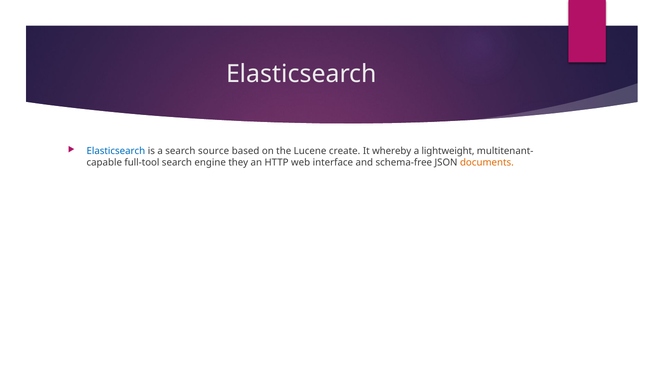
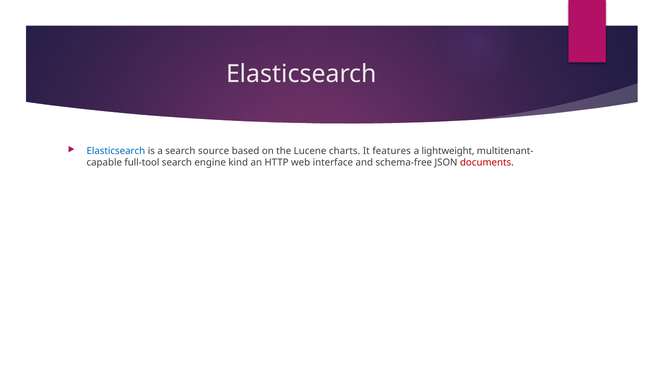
create: create -> charts
whereby: whereby -> features
they: they -> kind
documents colour: orange -> red
